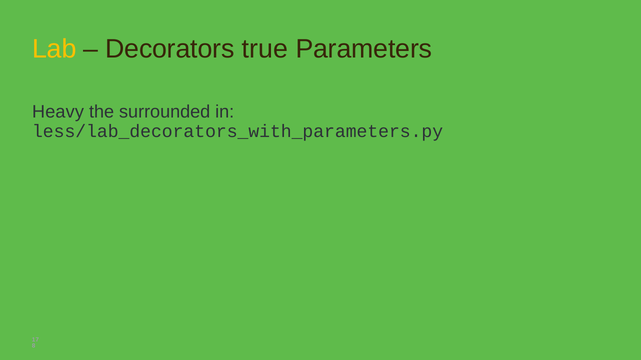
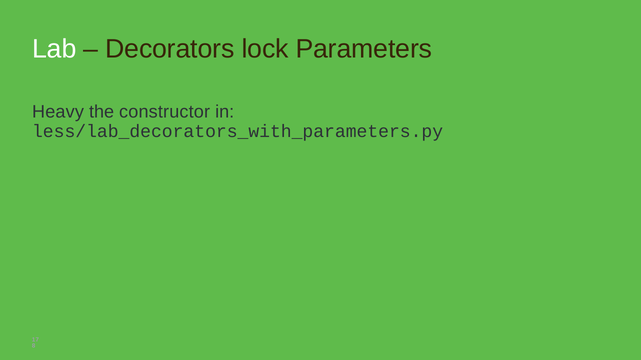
Lab colour: yellow -> white
true: true -> lock
surrounded: surrounded -> constructor
